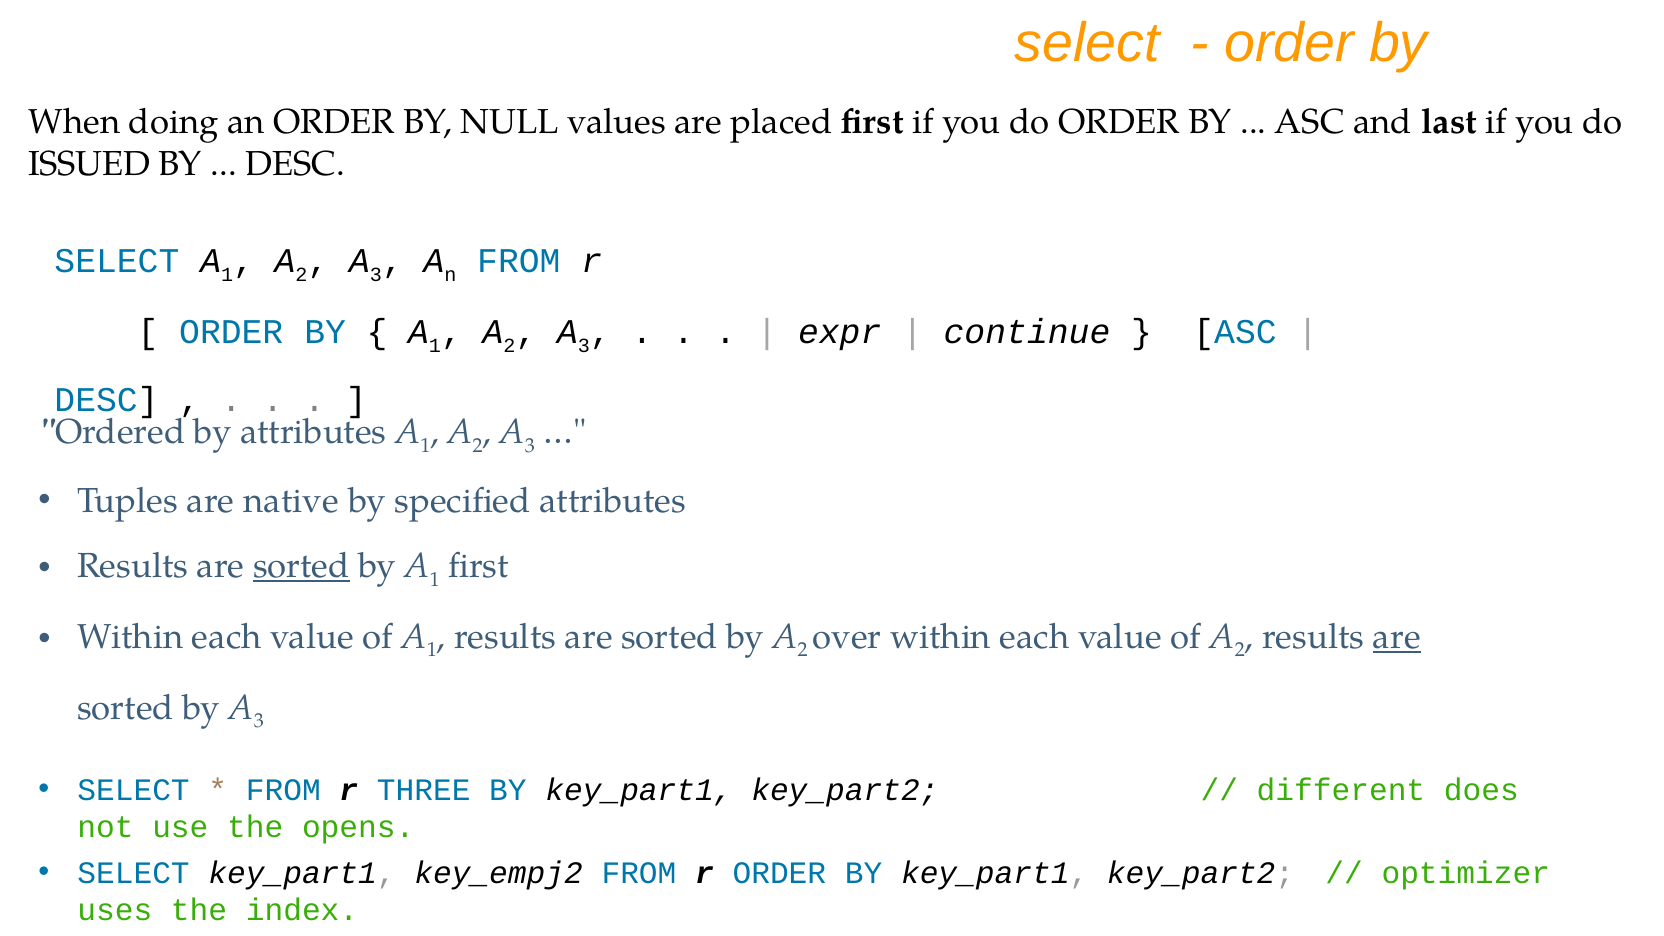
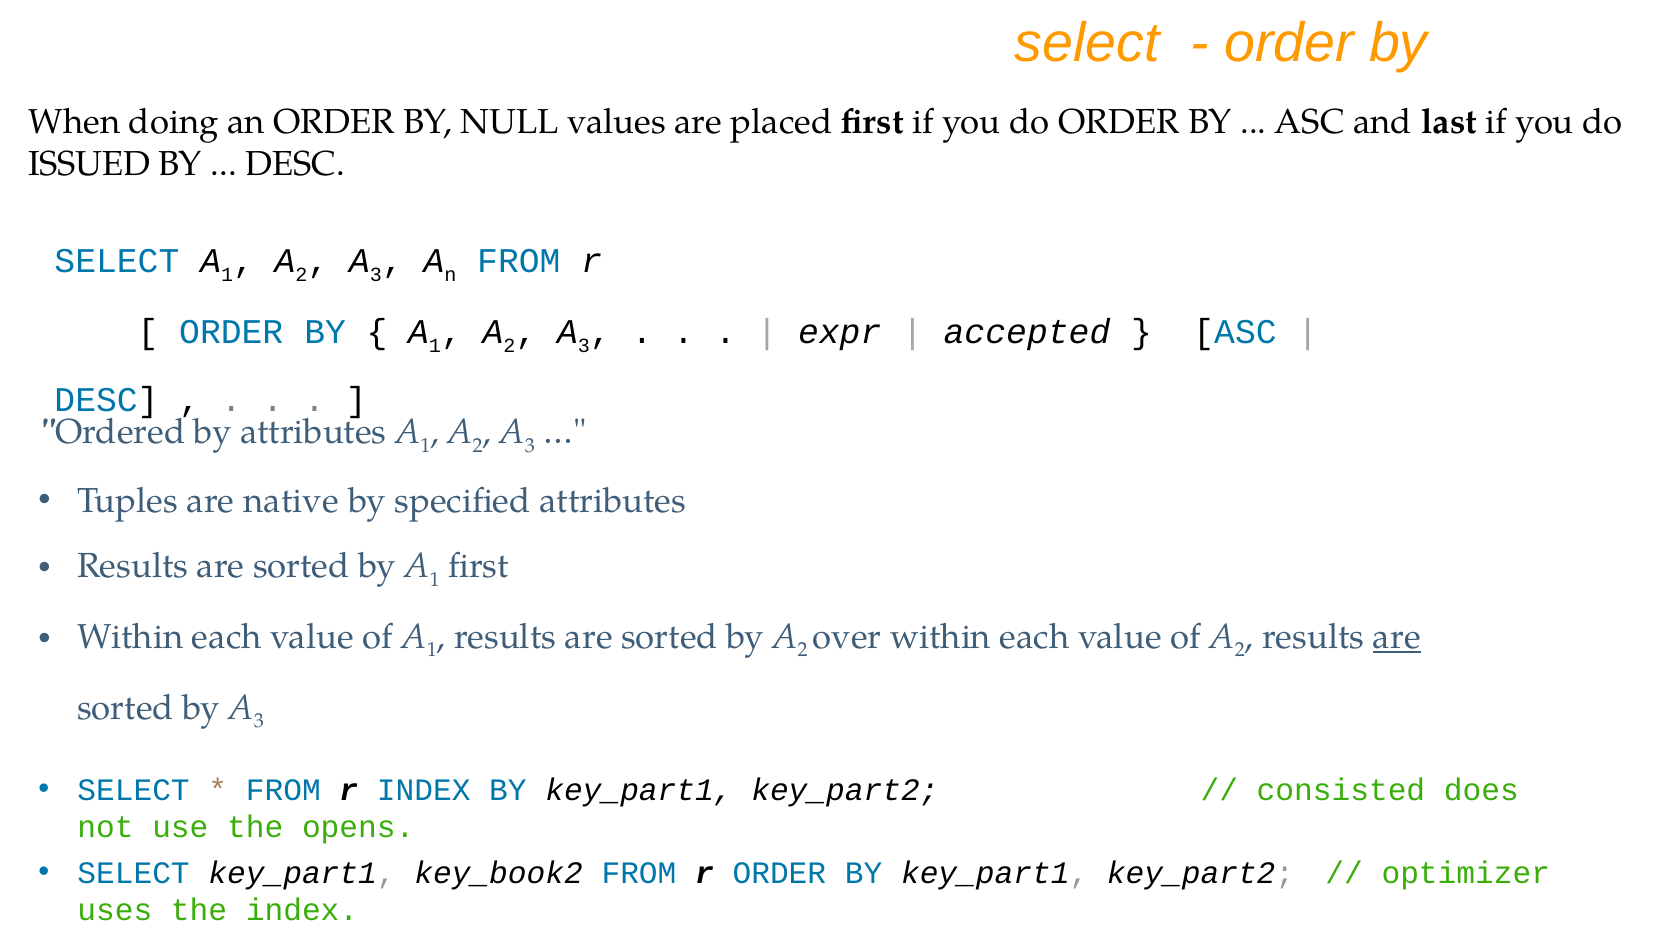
continue: continue -> accepted
sorted at (301, 566) underline: present -> none
r THREE: THREE -> INDEX
different: different -> consisted
key_empj2: key_empj2 -> key_book2
